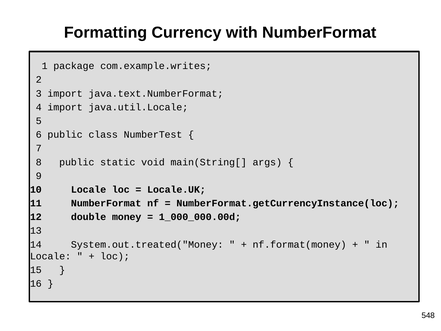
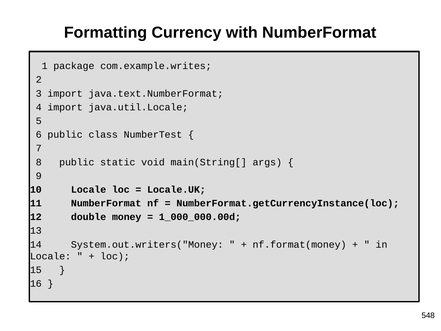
System.out.treated("Money: System.out.treated("Money -> System.out.writers("Money
